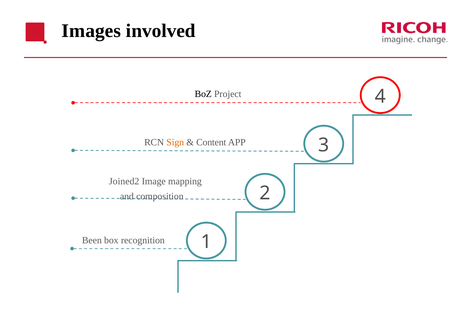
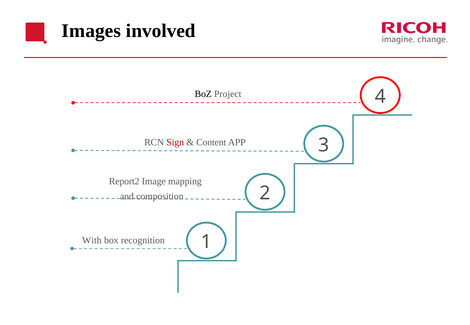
Sign colour: orange -> red
Joined2: Joined2 -> Report2
Been: Been -> With
